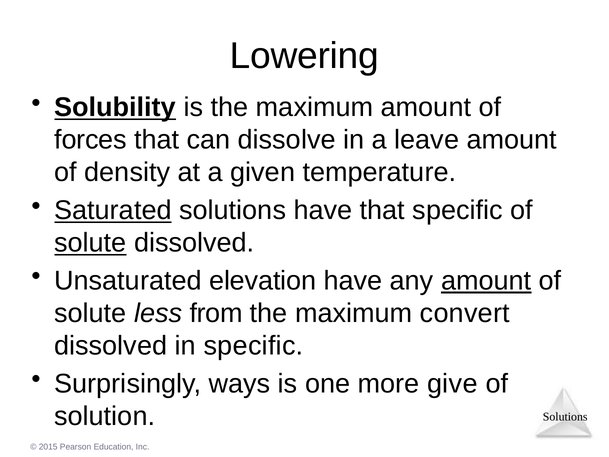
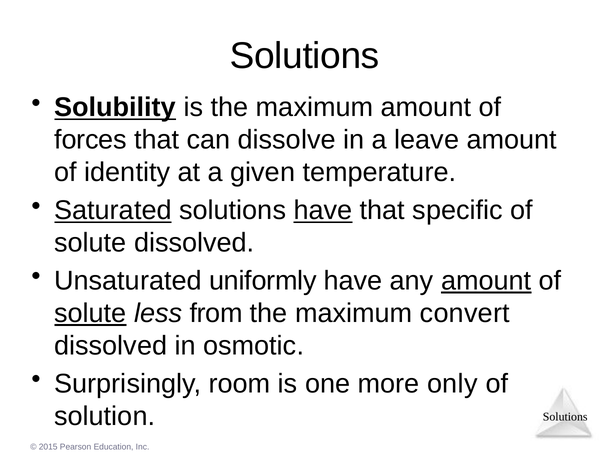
Lowering at (305, 56): Lowering -> Solutions
density: density -> identity
have at (323, 210) underline: none -> present
solute at (90, 243) underline: present -> none
elevation: elevation -> uniformly
solute at (90, 313) underline: none -> present
in specific: specific -> osmotic
ways: ways -> room
give: give -> only
